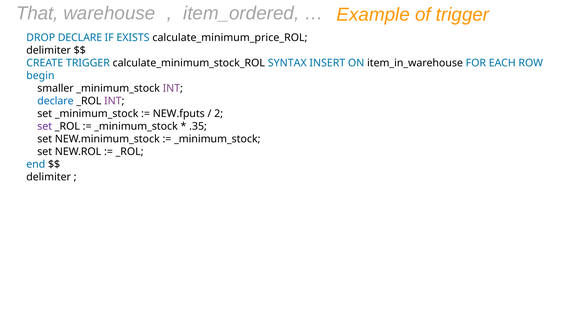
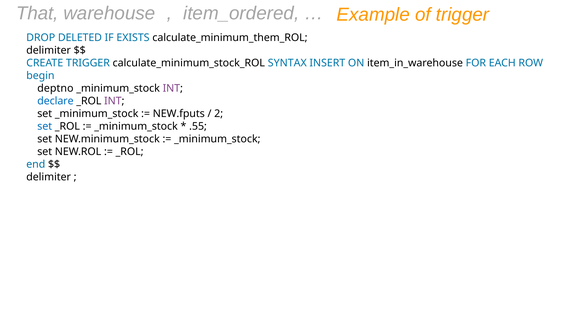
DROP DECLARE: DECLARE -> DELETED
calculate_minimum_price_ROL: calculate_minimum_price_ROL -> calculate_minimum_them_ROL
smaller: smaller -> deptno
set at (45, 127) colour: purple -> blue
.35: .35 -> .55
